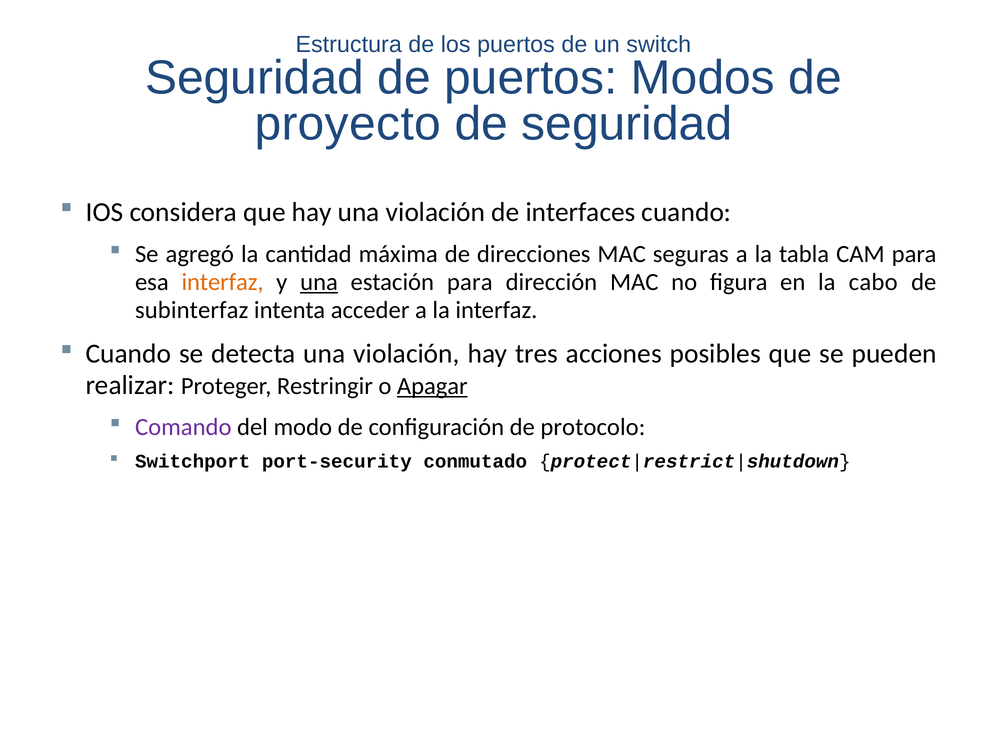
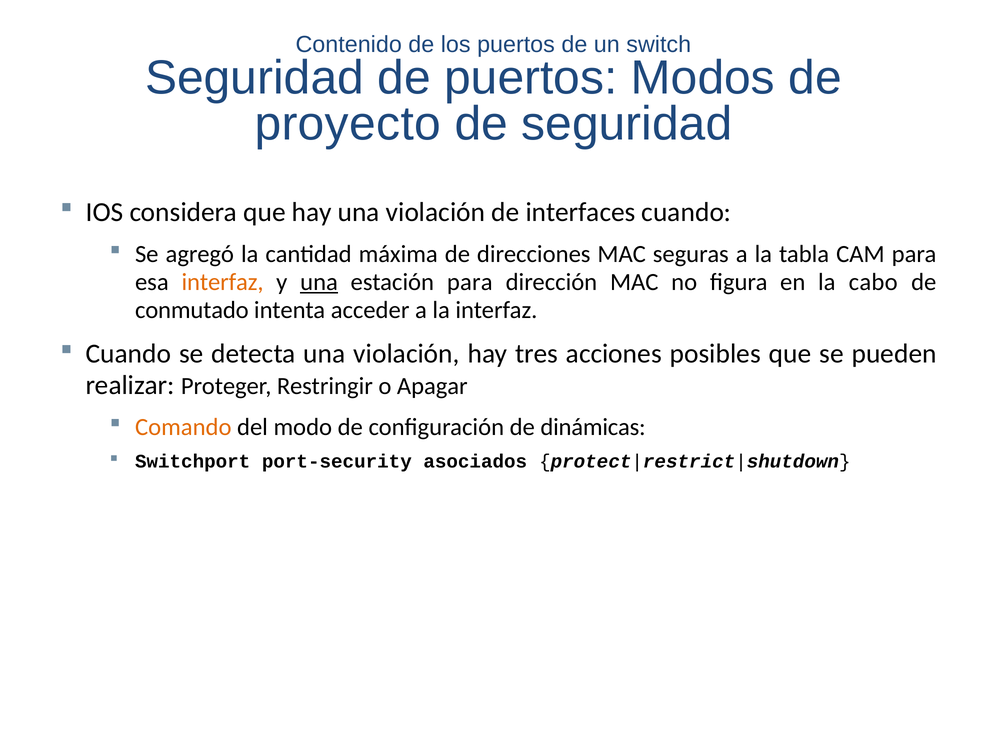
Estructura: Estructura -> Contenido
subinterfaz: subinterfaz -> conmutado
Apagar underline: present -> none
Comando colour: purple -> orange
protocolo: protocolo -> dinámicas
conmutado: conmutado -> asociados
